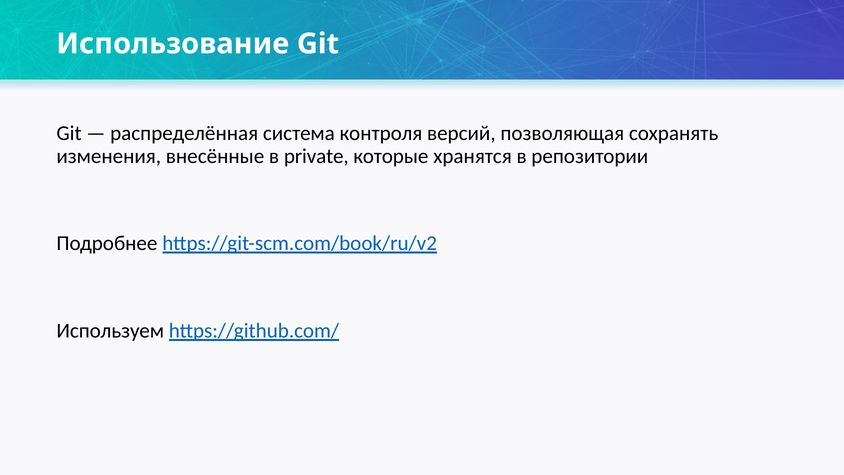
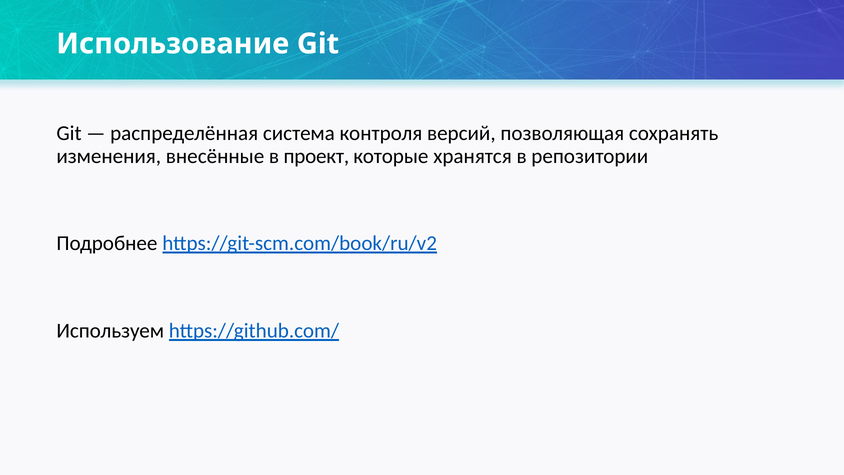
private: private -> проект
